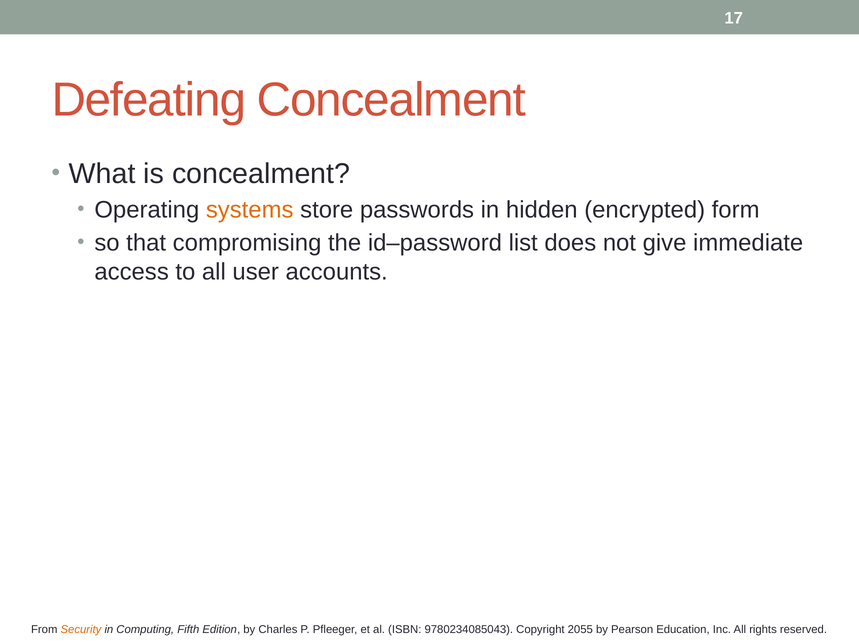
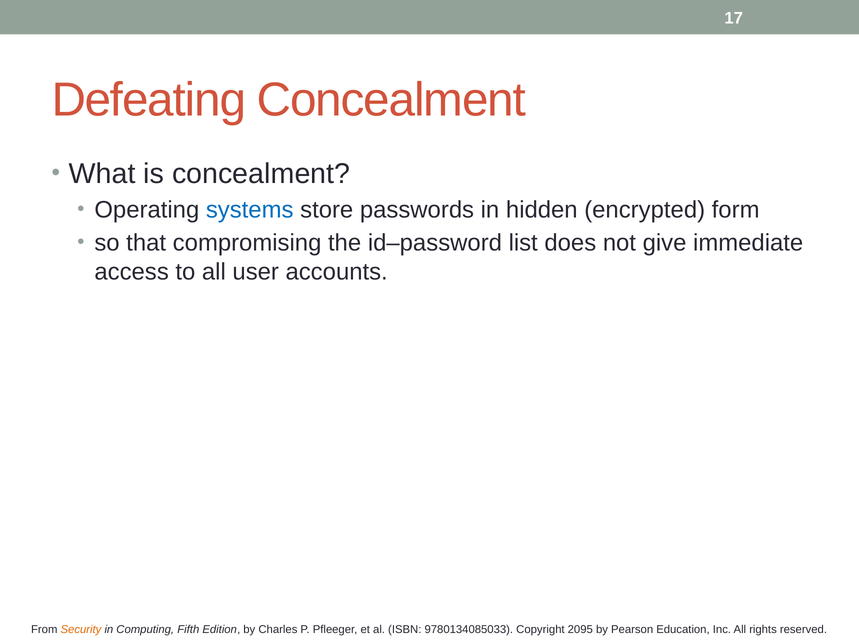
systems colour: orange -> blue
9780234085043: 9780234085043 -> 9780134085033
2055: 2055 -> 2095
